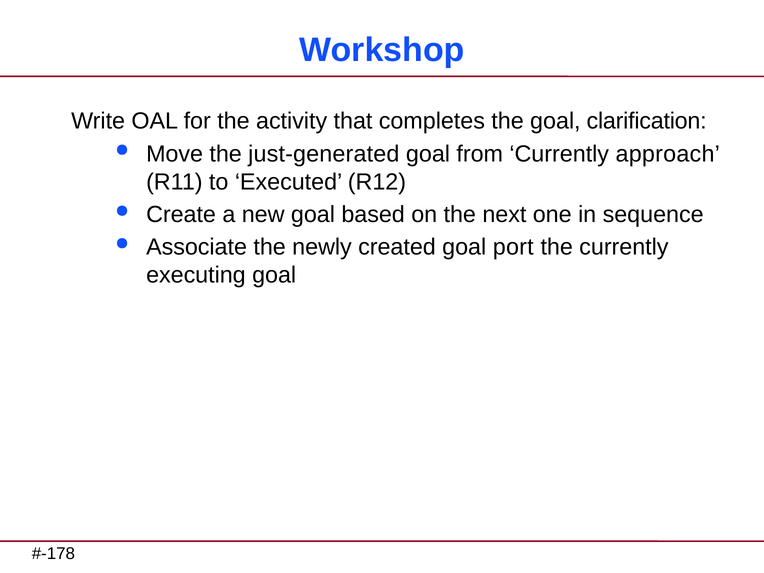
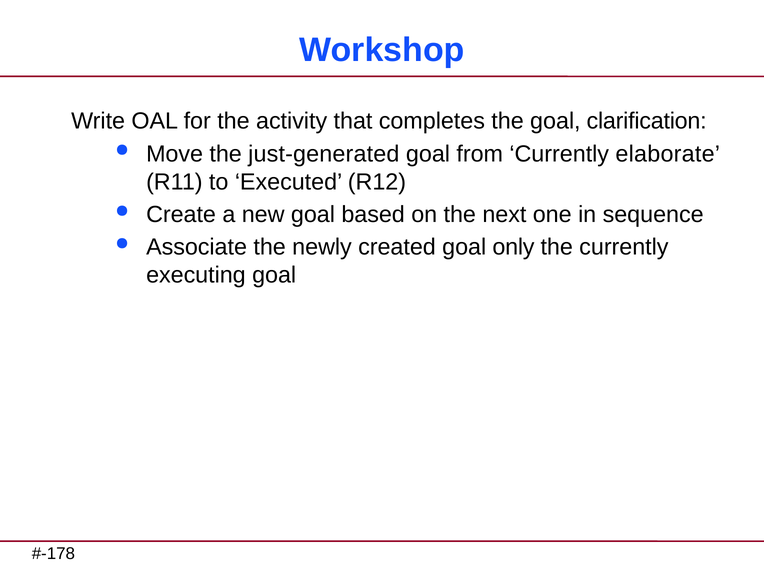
approach: approach -> elaborate
port: port -> only
